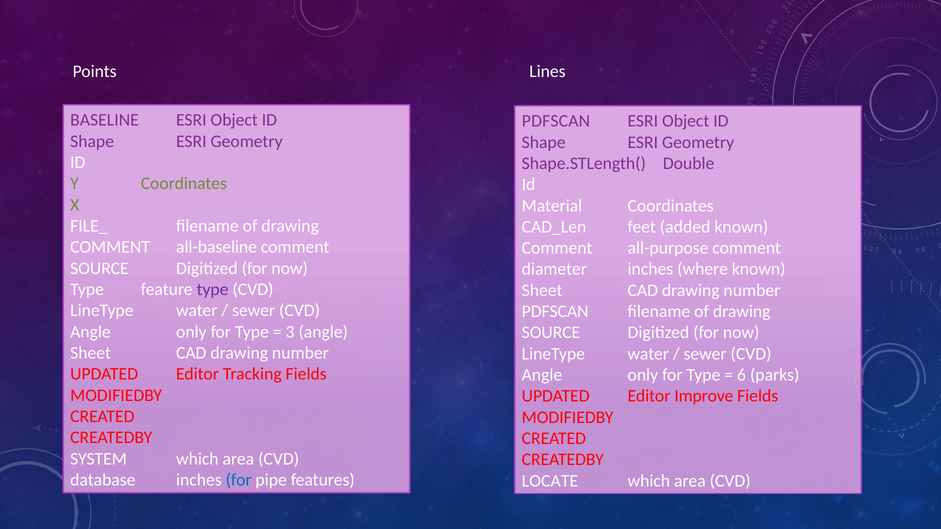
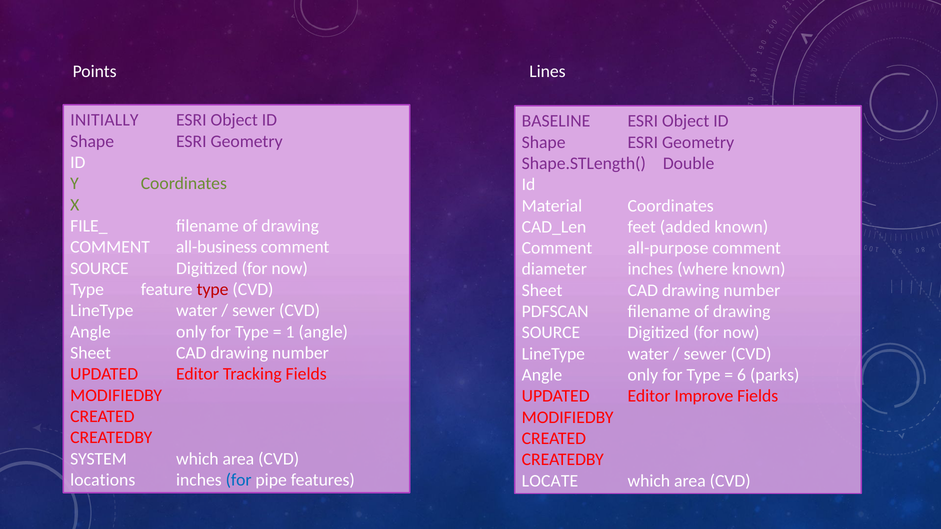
BASELINE: BASELINE -> INITIALLY
PDFSCAN at (556, 121): PDFSCAN -> BASELINE
all-baseline: all-baseline -> all-business
type at (213, 290) colour: purple -> red
3: 3 -> 1
database: database -> locations
